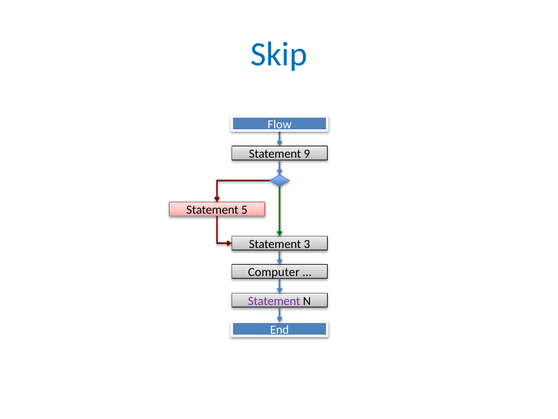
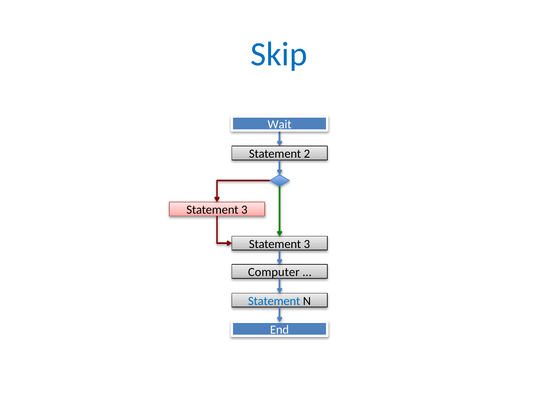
Flow: Flow -> Wait
9: 9 -> 2
5 at (244, 210): 5 -> 3
Statement at (274, 301) colour: purple -> blue
